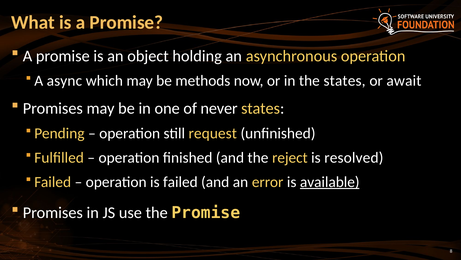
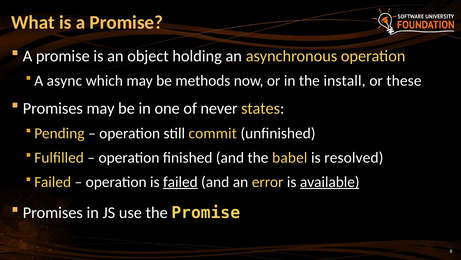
the states: states -> install
await: await -> these
request: request -> commit
reject: reject -> babel
failed underline: none -> present
